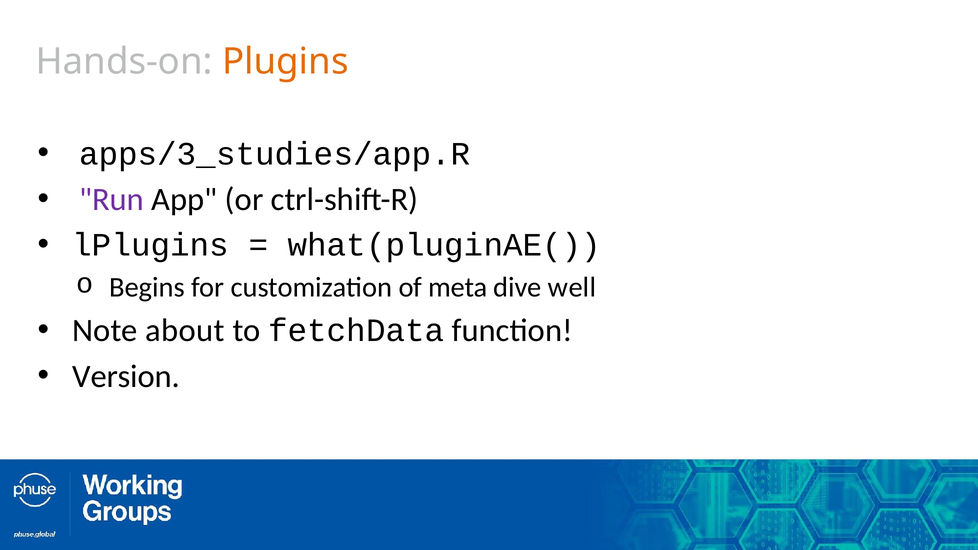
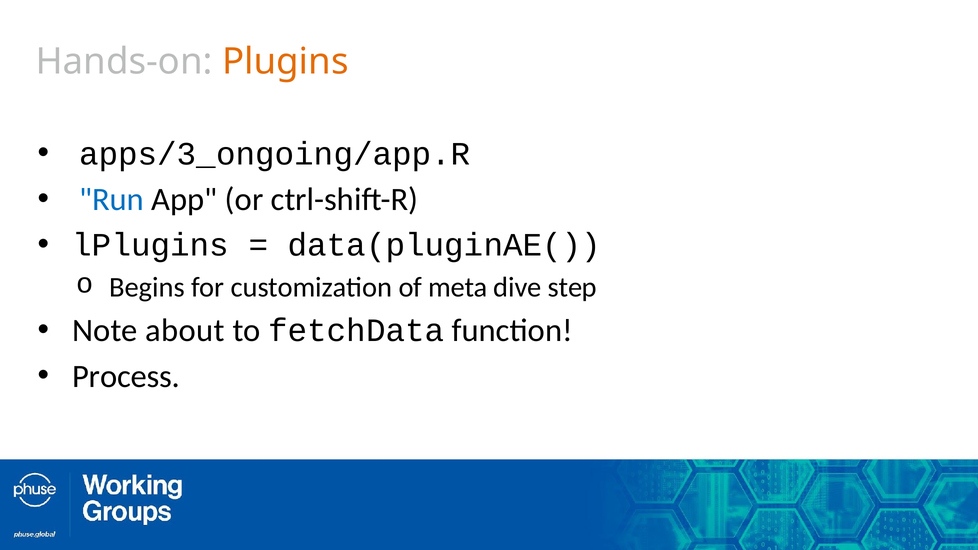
apps/3_studies/app.R: apps/3_studies/app.R -> apps/3_ongoing/app.R
Run colour: purple -> blue
what(pluginAE(: what(pluginAE( -> data(pluginAE(
well: well -> step
Version: Version -> Process
